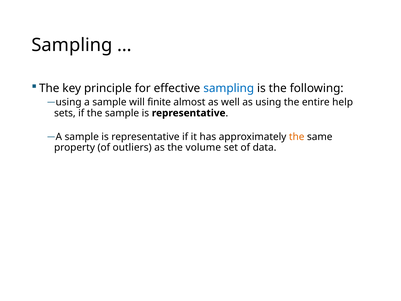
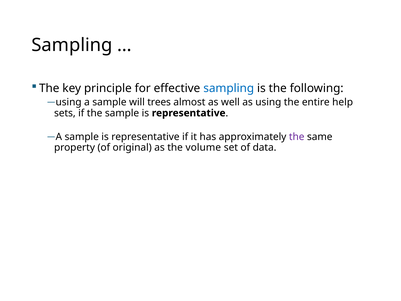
finite: finite -> trees
the at (297, 137) colour: orange -> purple
outliers: outliers -> original
